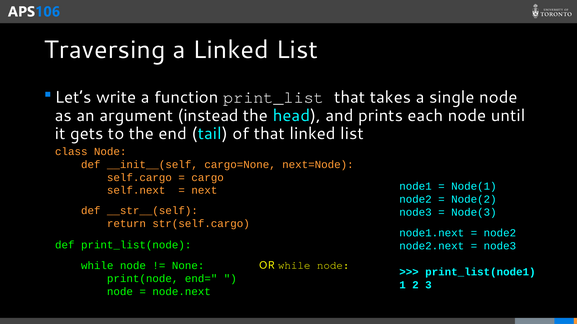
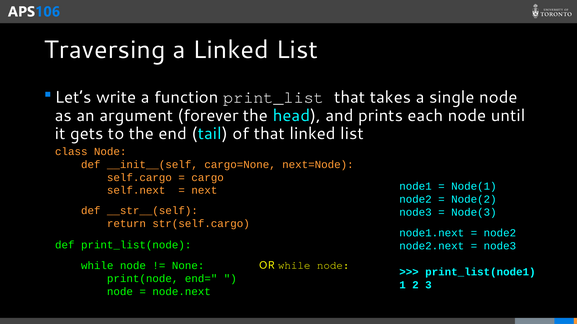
instead: instead -> forever
